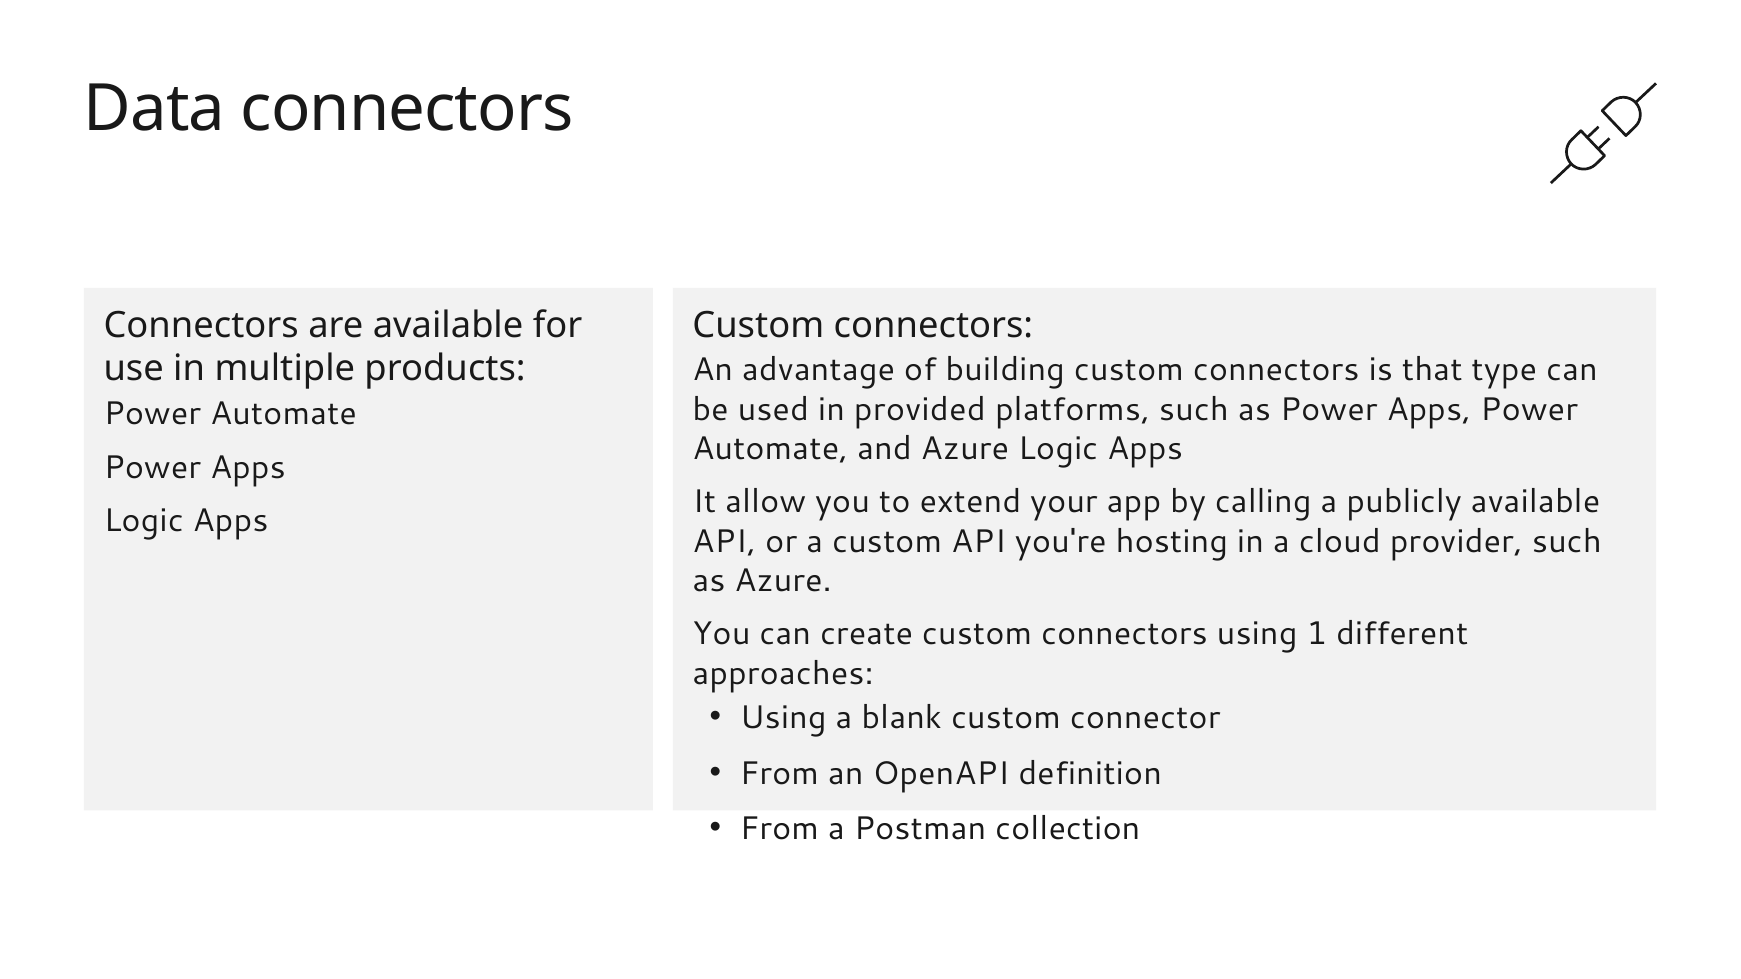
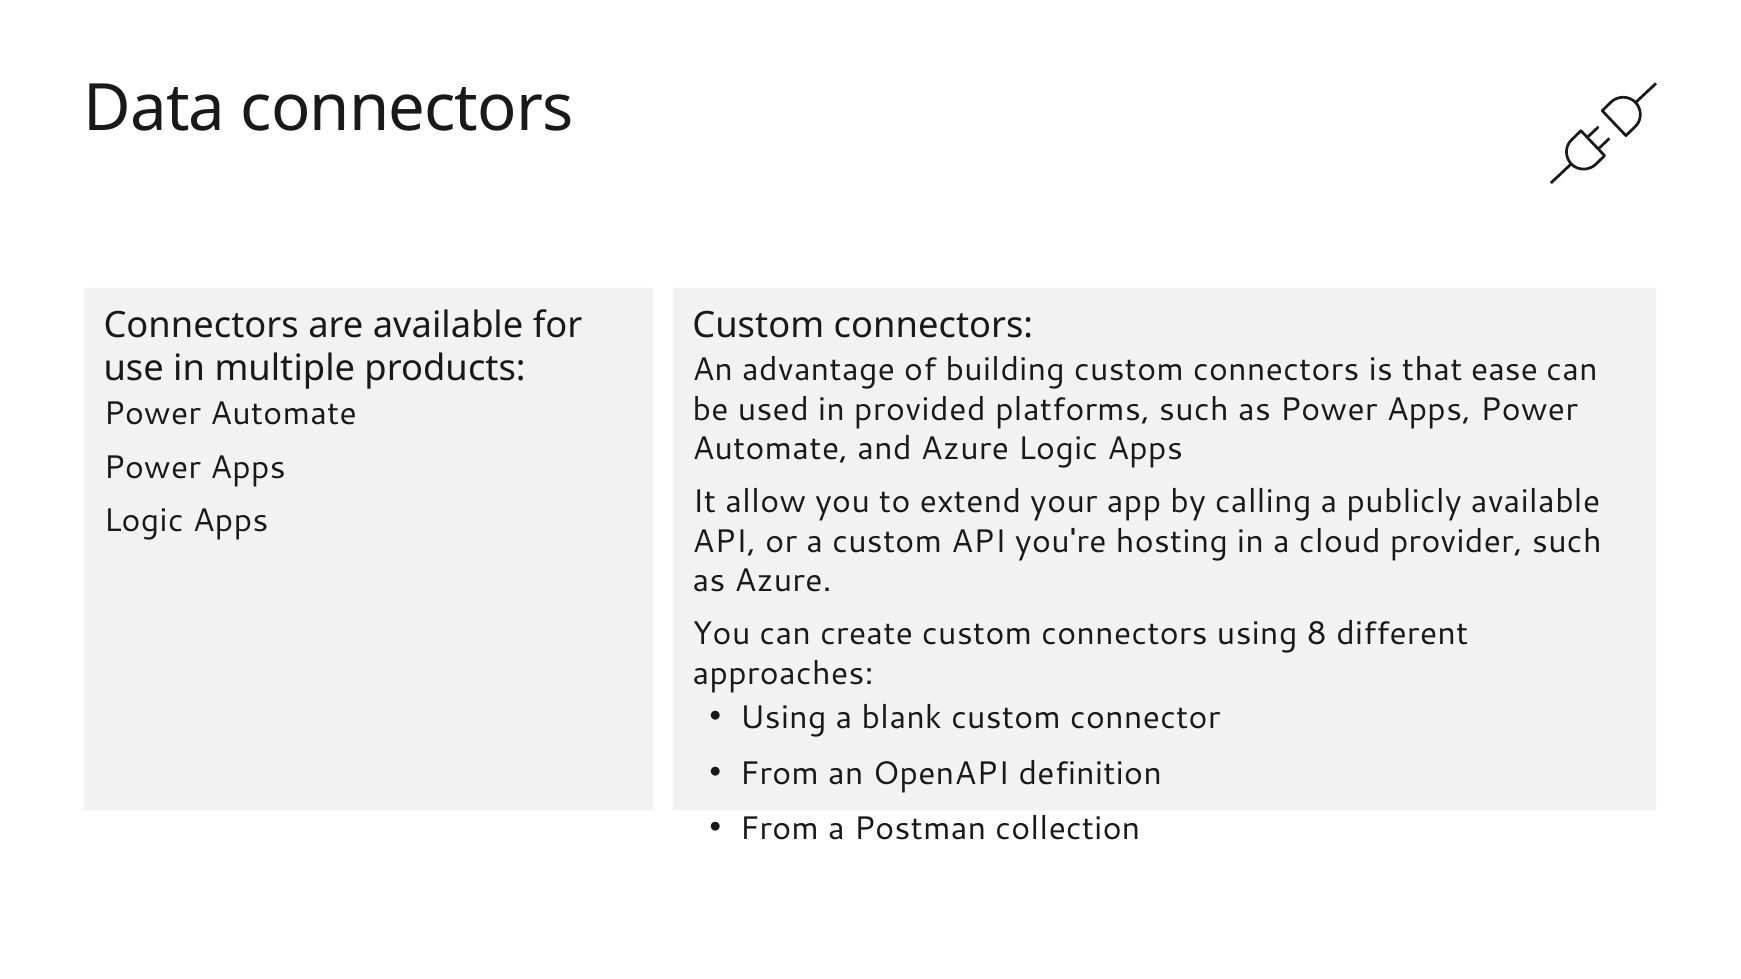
type: type -> ease
1: 1 -> 8
